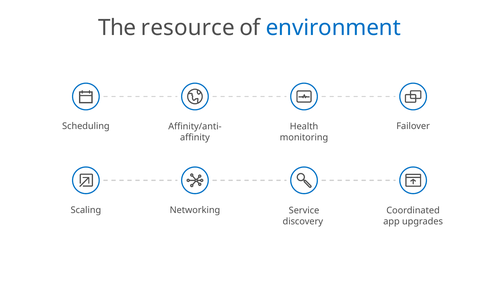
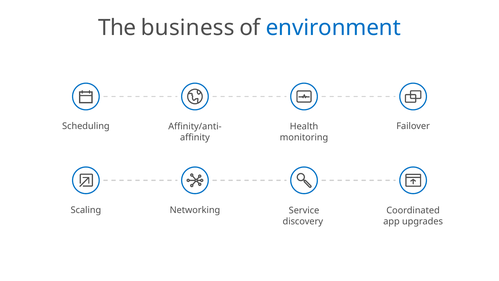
resource: resource -> business
